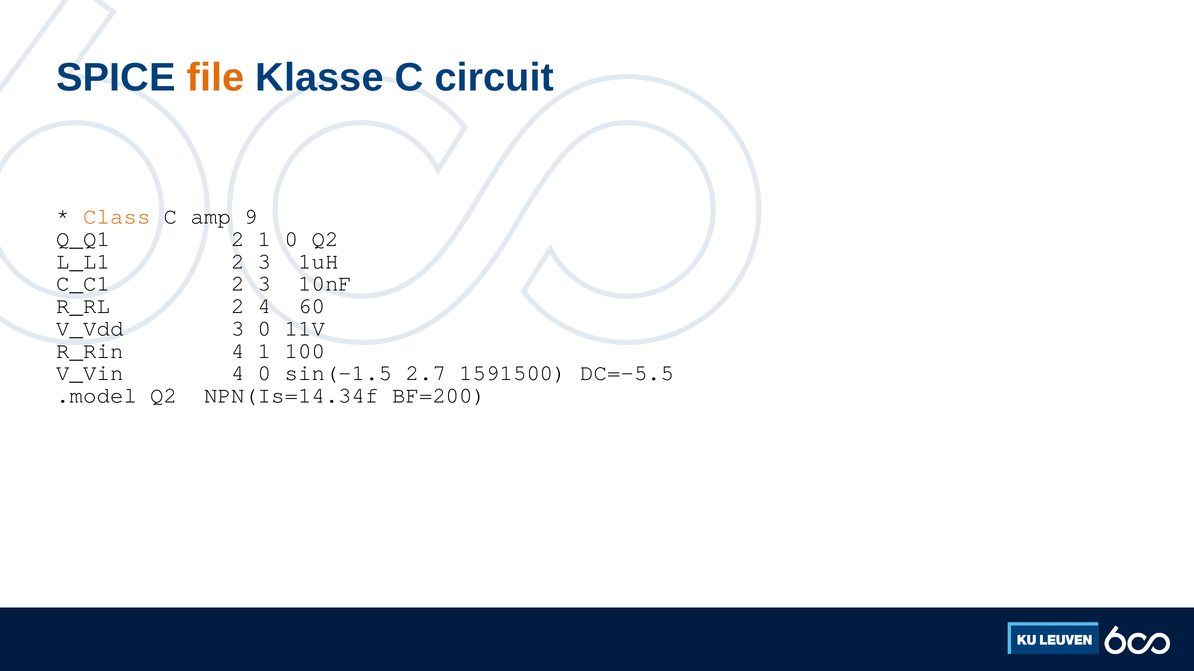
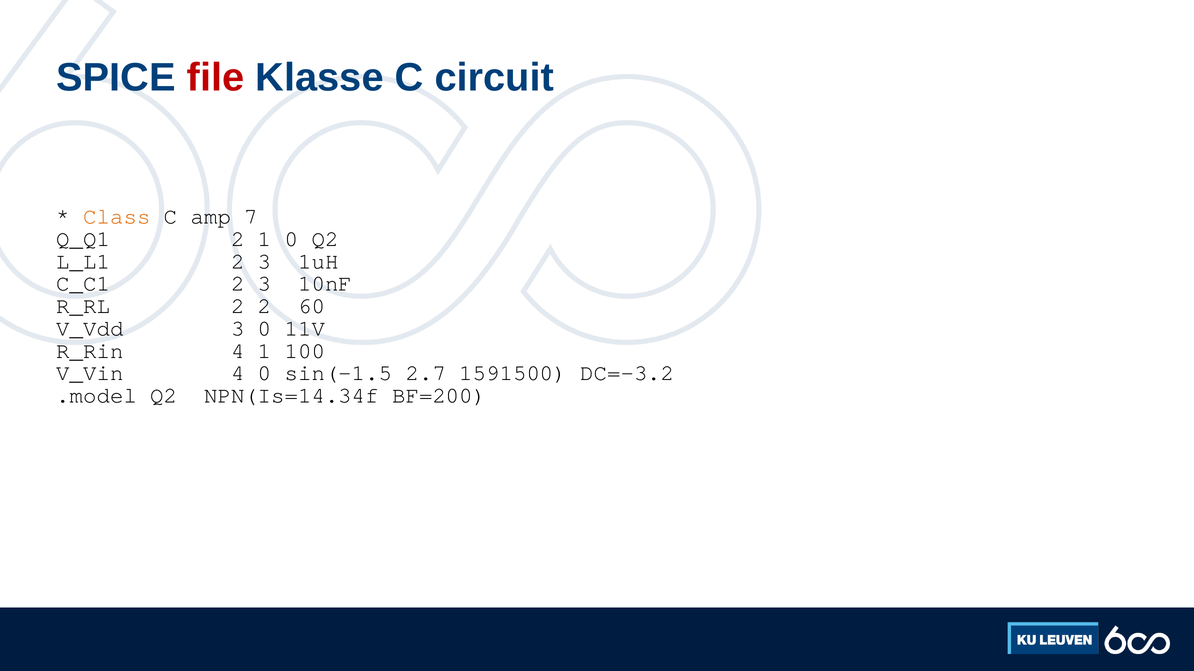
file colour: orange -> red
9: 9 -> 7
2 4: 4 -> 2
DC=-5.5: DC=-5.5 -> DC=-3.2
